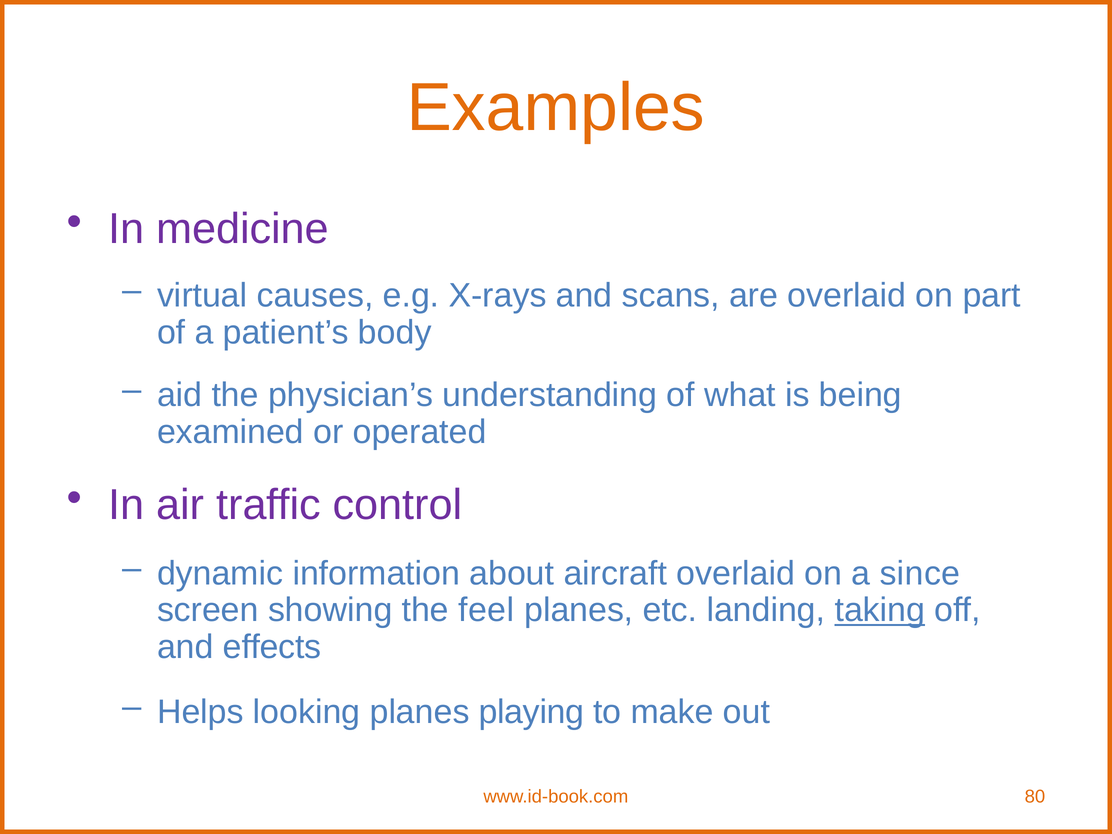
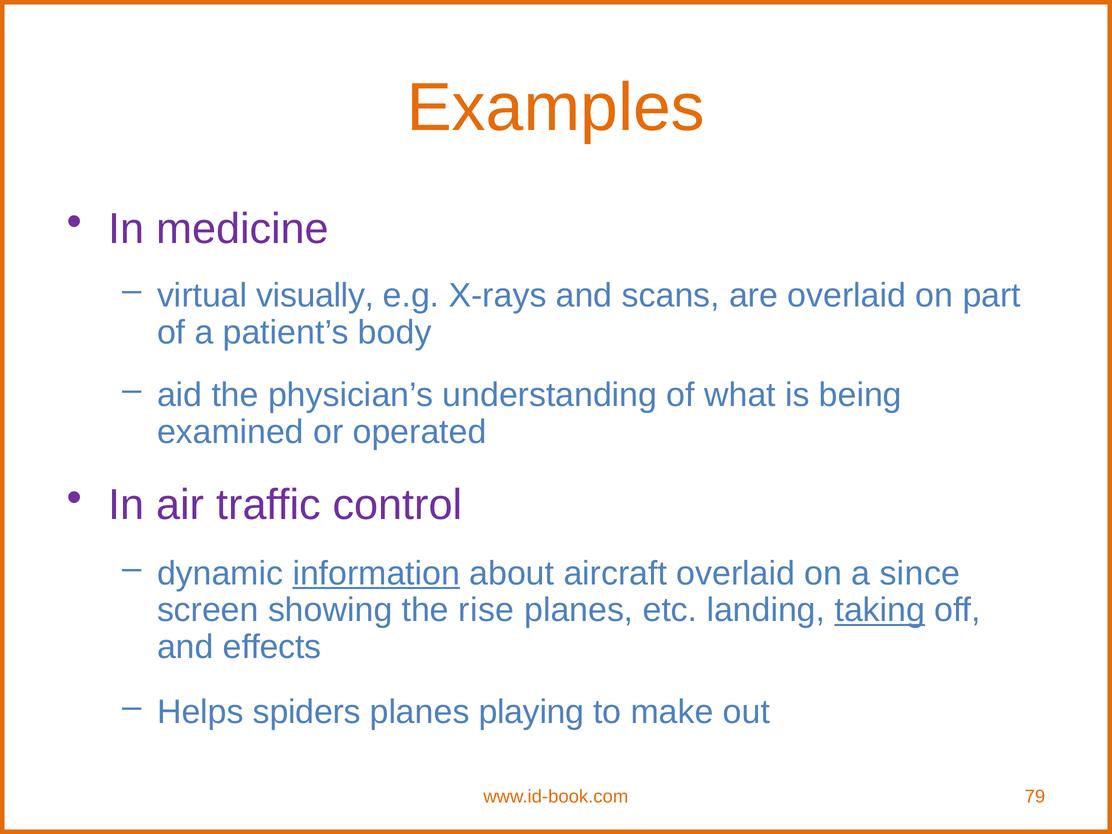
causes: causes -> visually
information underline: none -> present
feel: feel -> rise
looking: looking -> spiders
80: 80 -> 79
